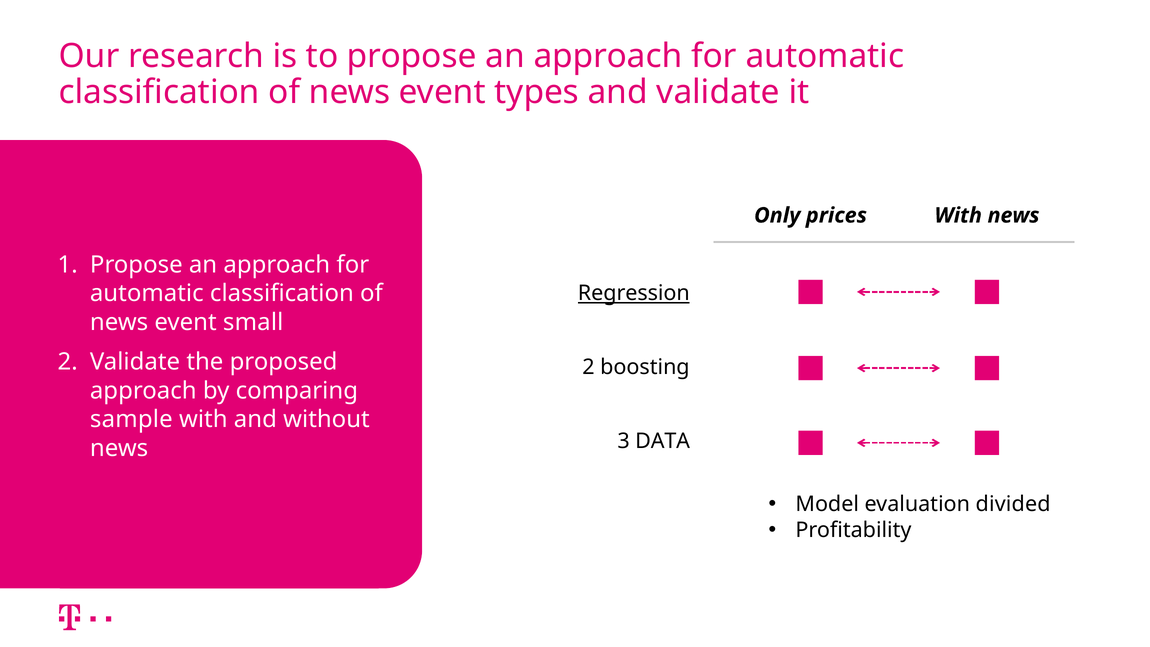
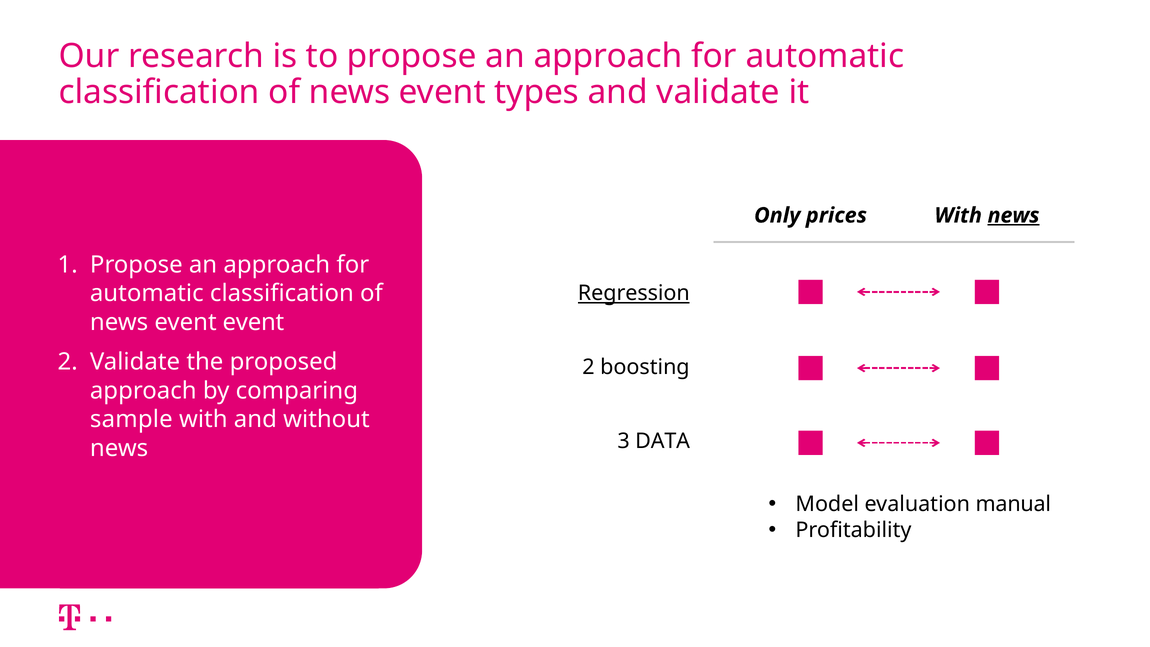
news at (1014, 215) underline: none -> present
event small: small -> event
divided: divided -> manual
